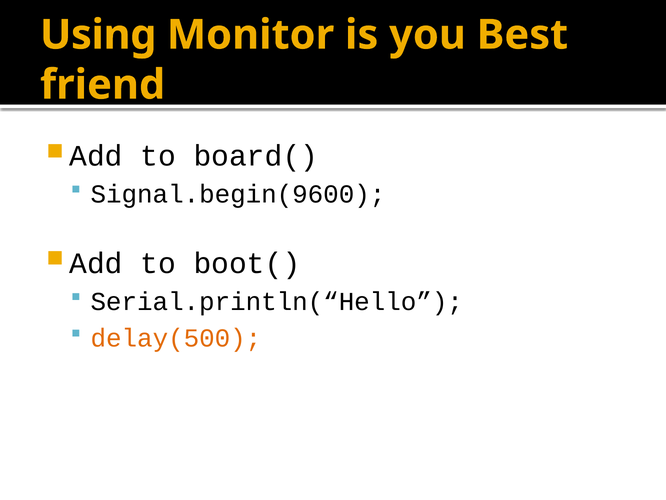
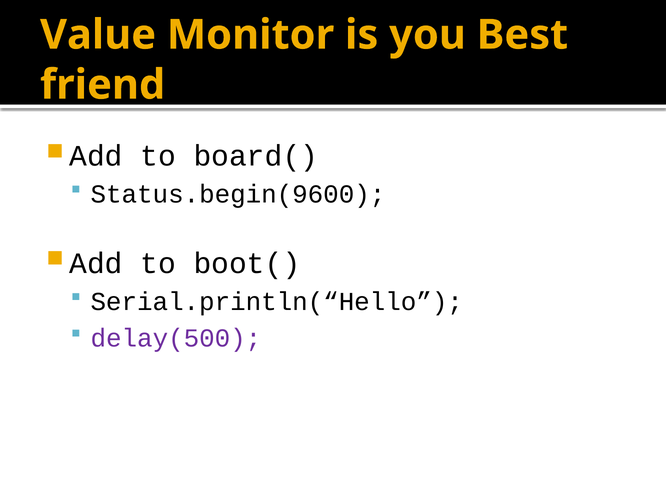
Using: Using -> Value
Signal.begin(9600: Signal.begin(9600 -> Status.begin(9600
delay(500 colour: orange -> purple
